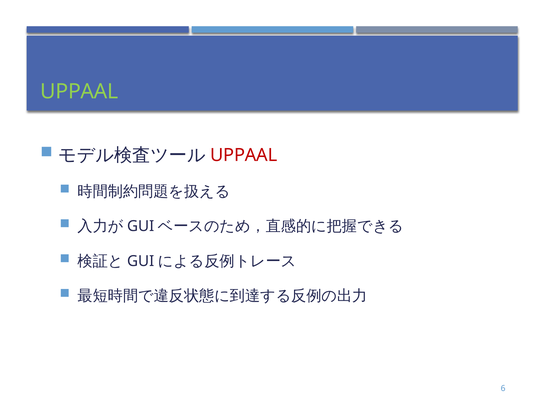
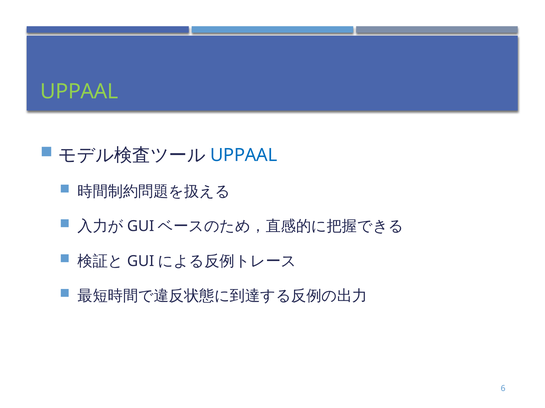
UPPAAL at (244, 156) colour: red -> blue
